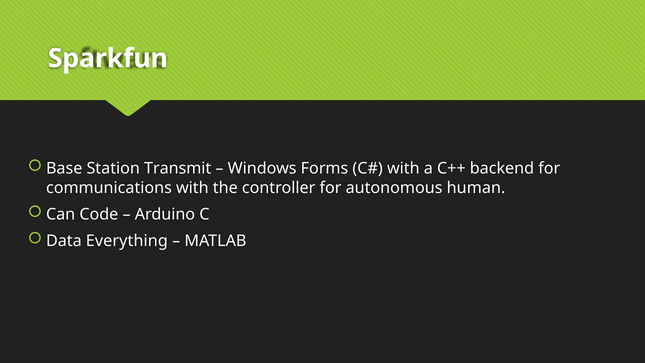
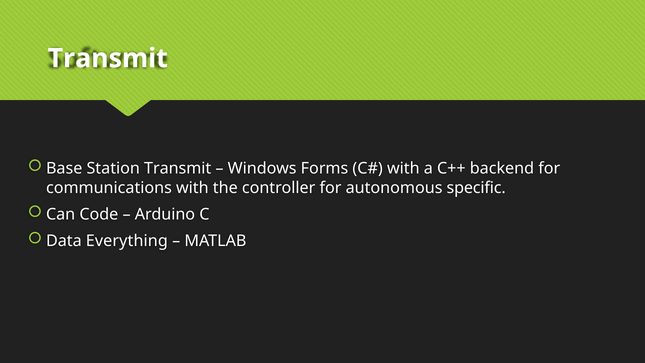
Sparkfun at (108, 58): Sparkfun -> Transmit
human: human -> specific
